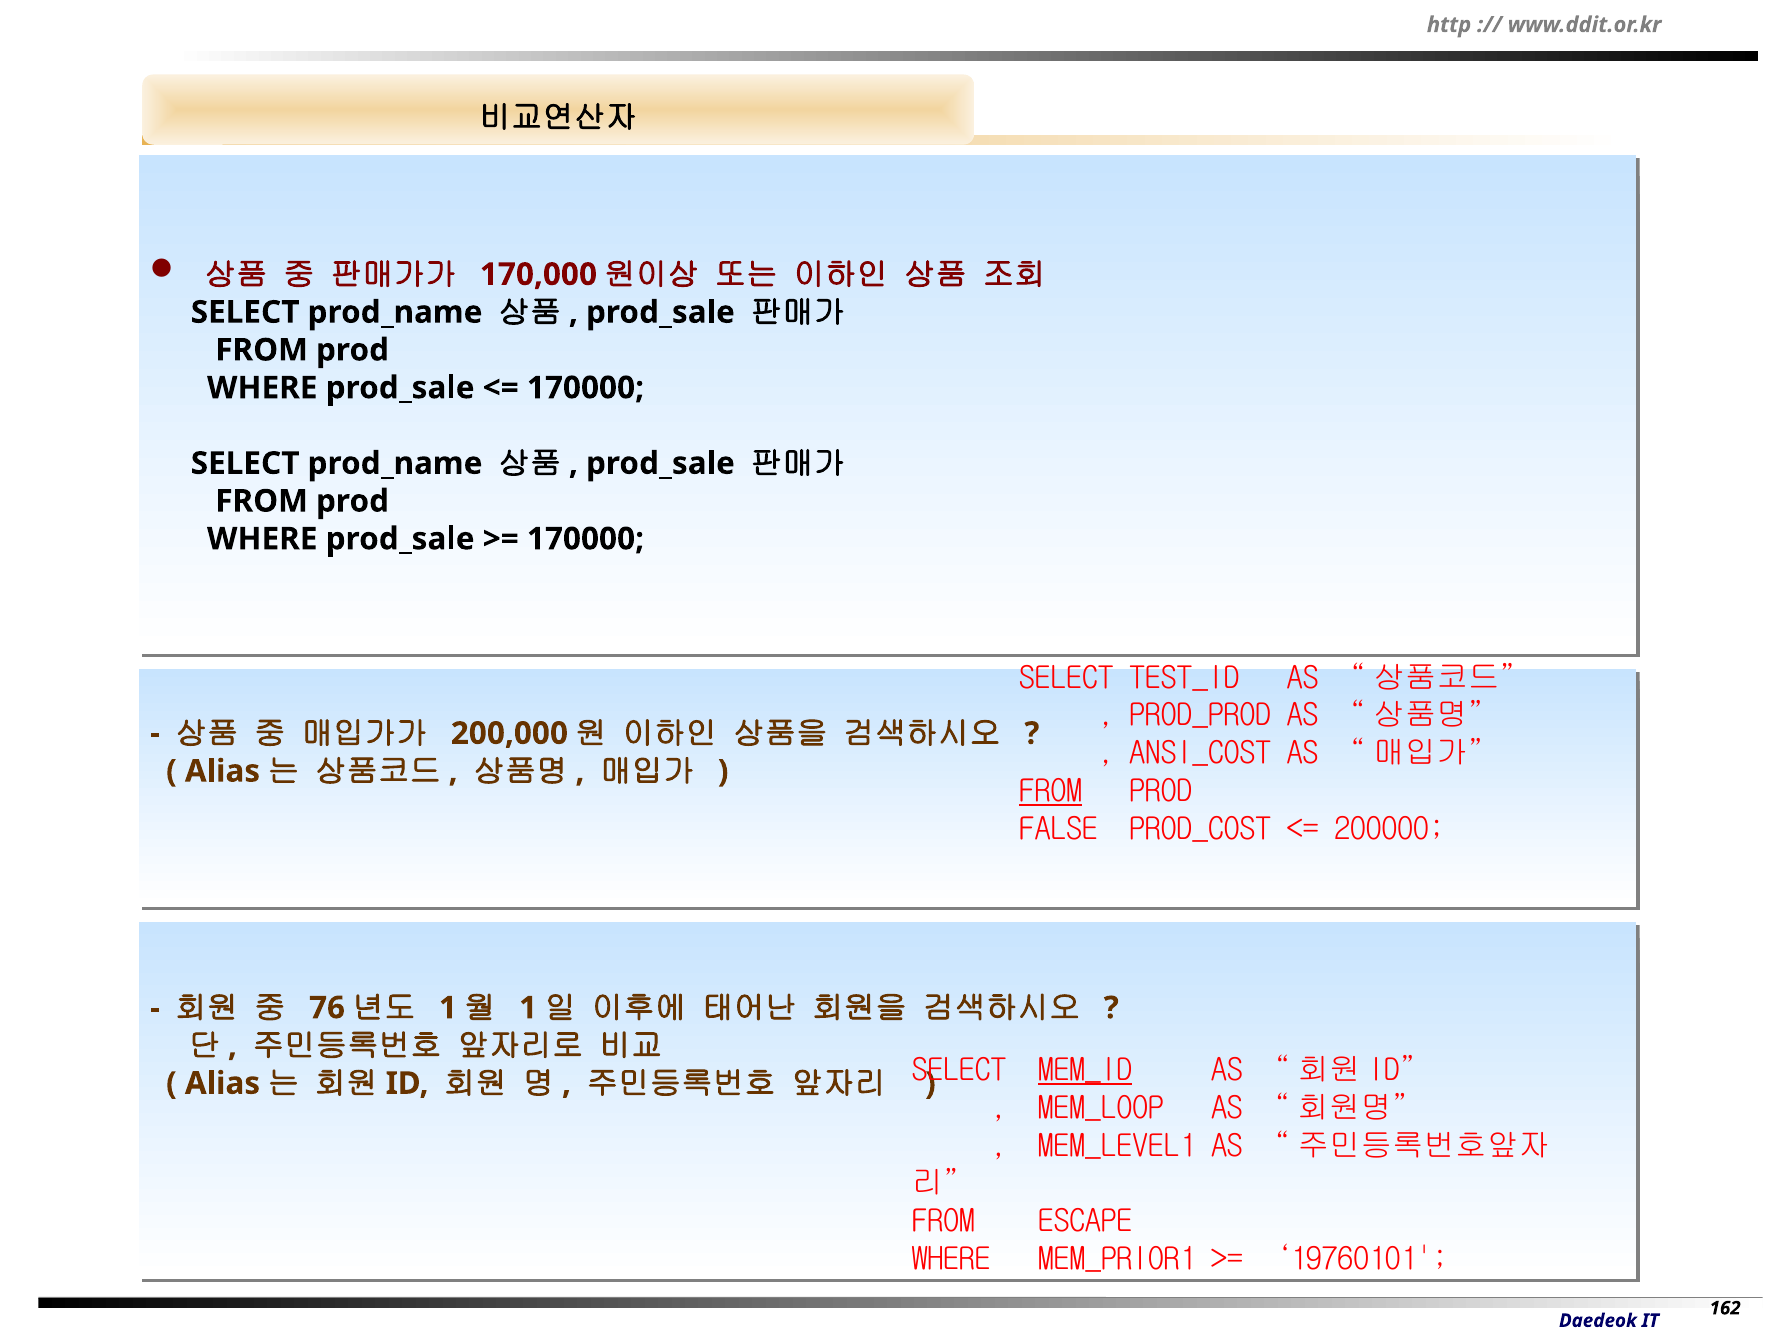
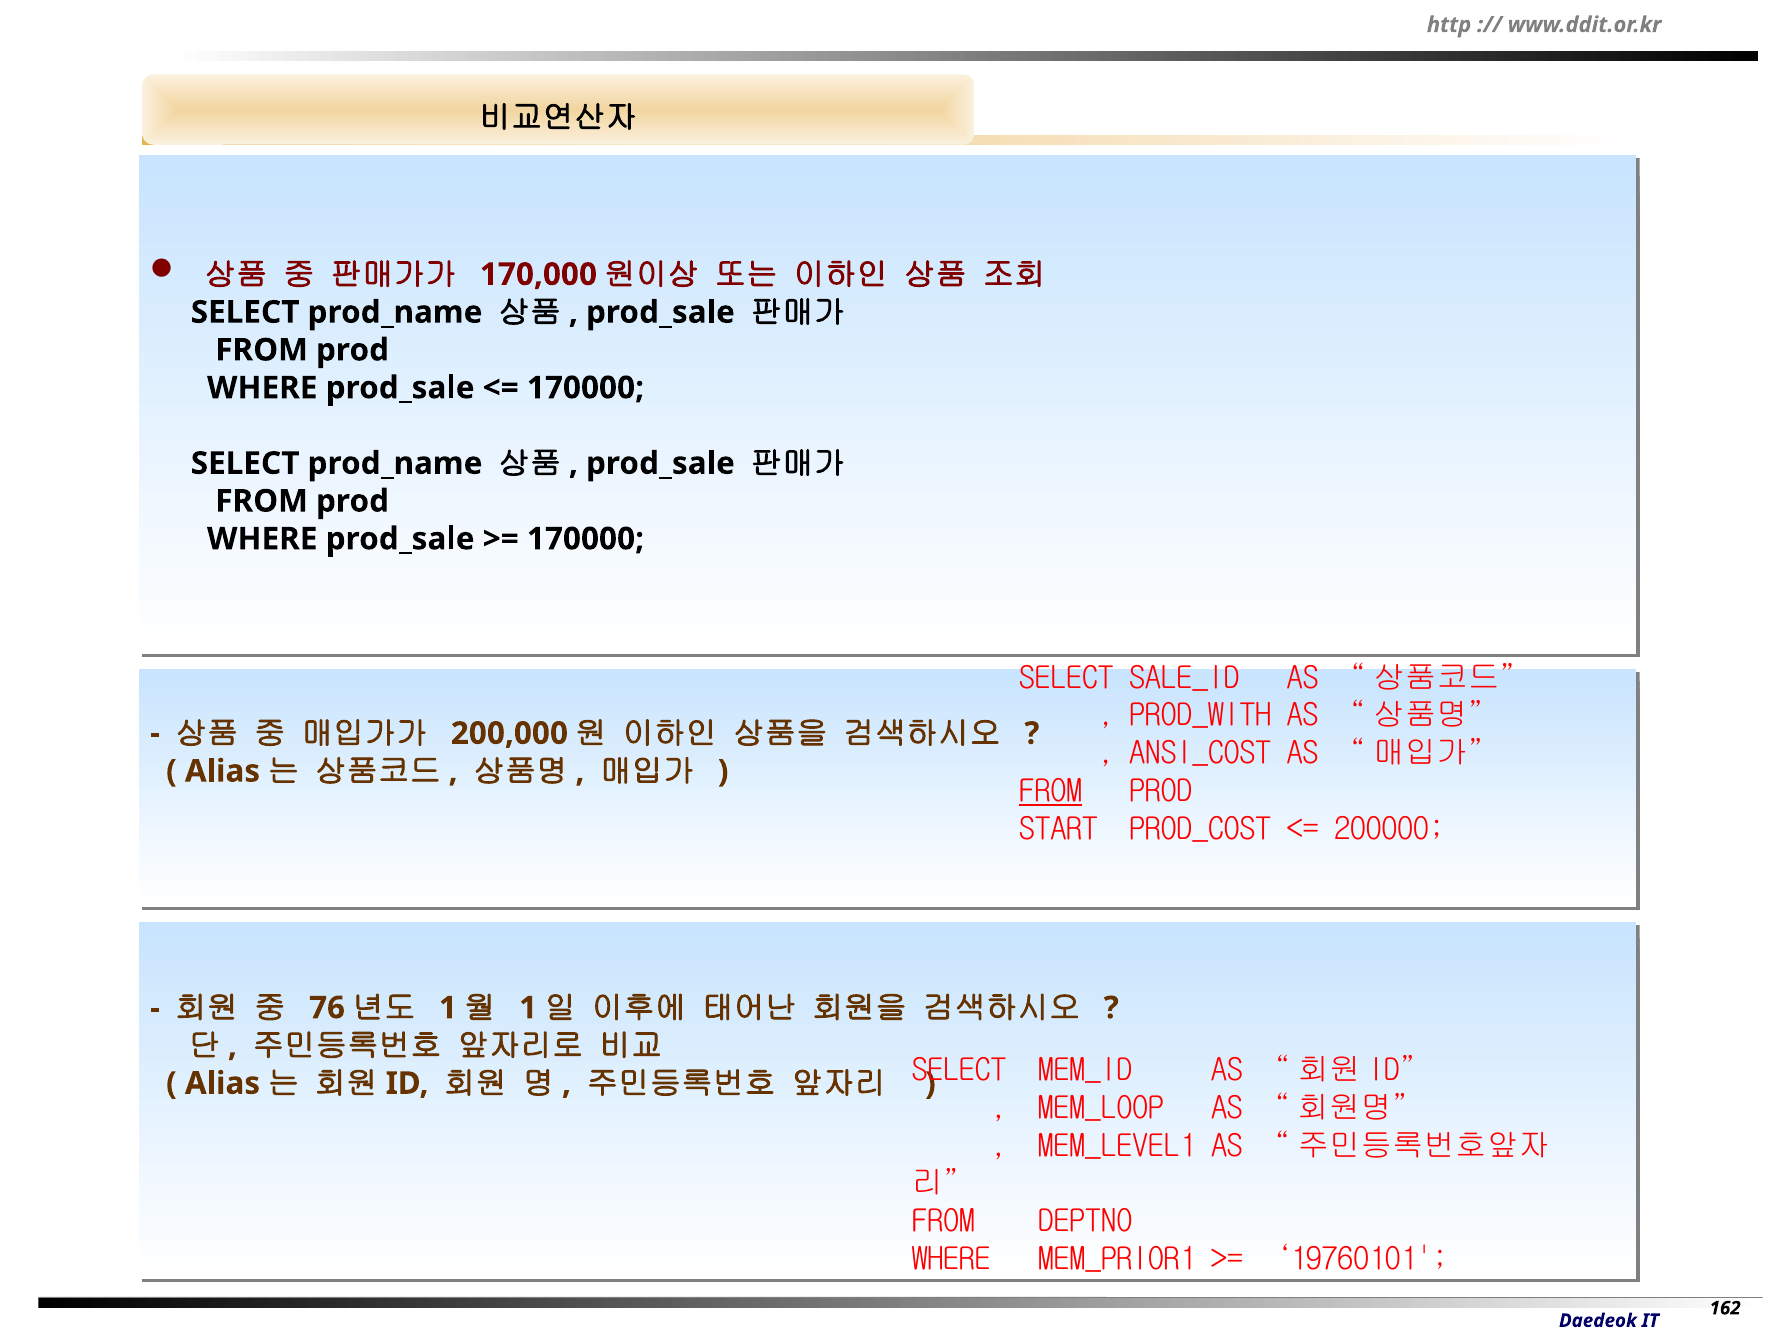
TEST_ID: TEST_ID -> SALE_ID
PROD_PROD: PROD_PROD -> PROD_WITH
FALSE: FALSE -> START
MEM_ID underline: present -> none
ESCAPE: ESCAPE -> DEPTNO
